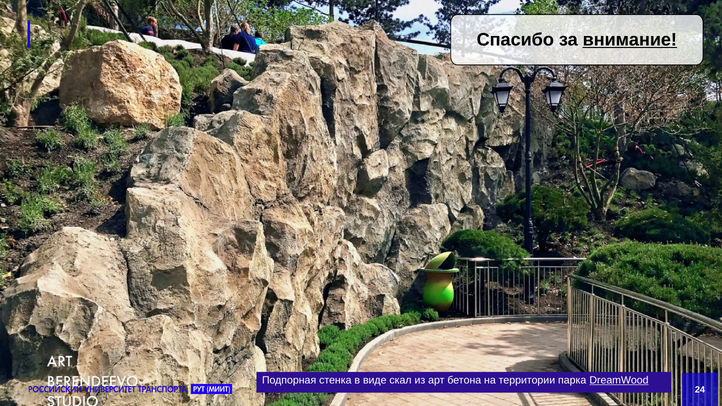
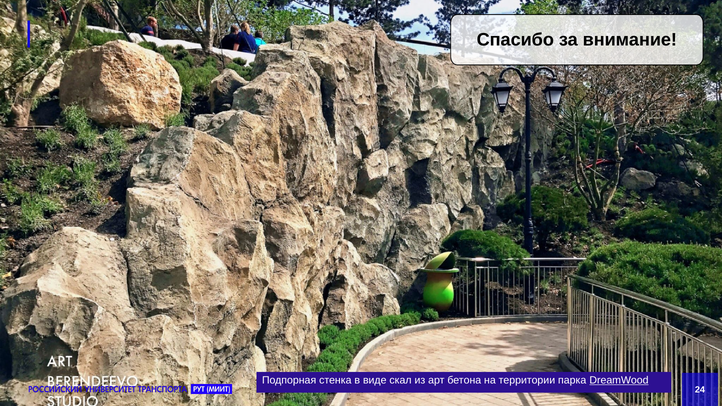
внимание underline: present -> none
